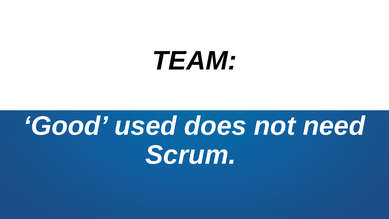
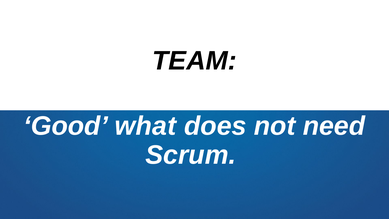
used: used -> what
